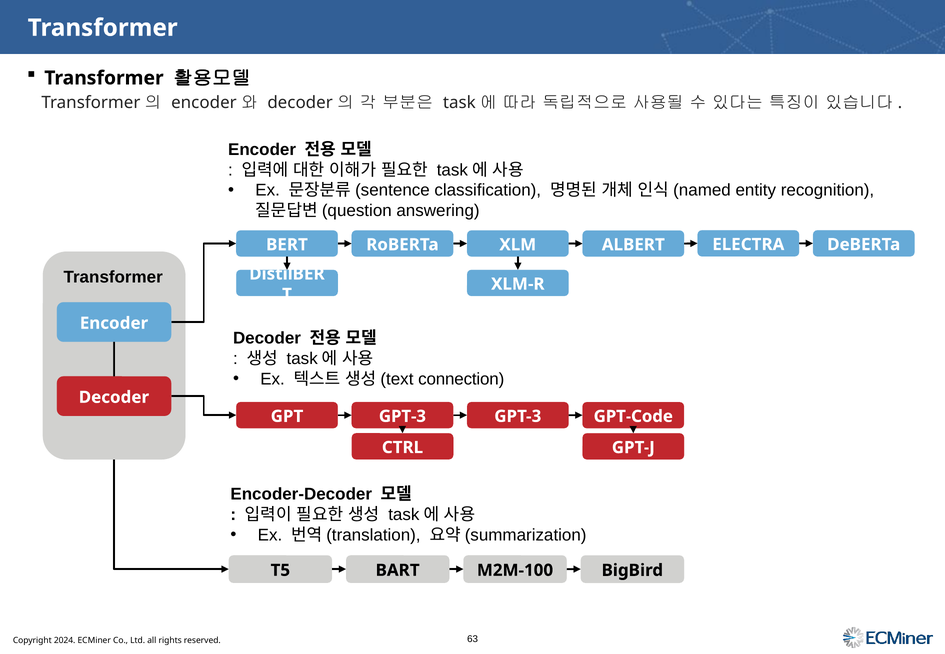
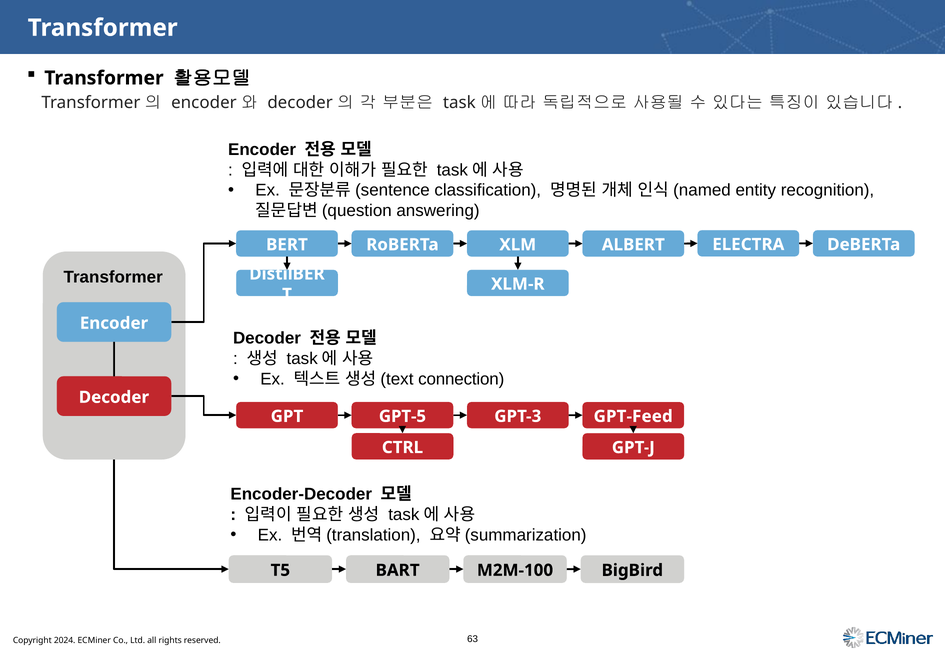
GPT GPT-3: GPT-3 -> GPT-5
GPT-Code: GPT-Code -> GPT-Feed
